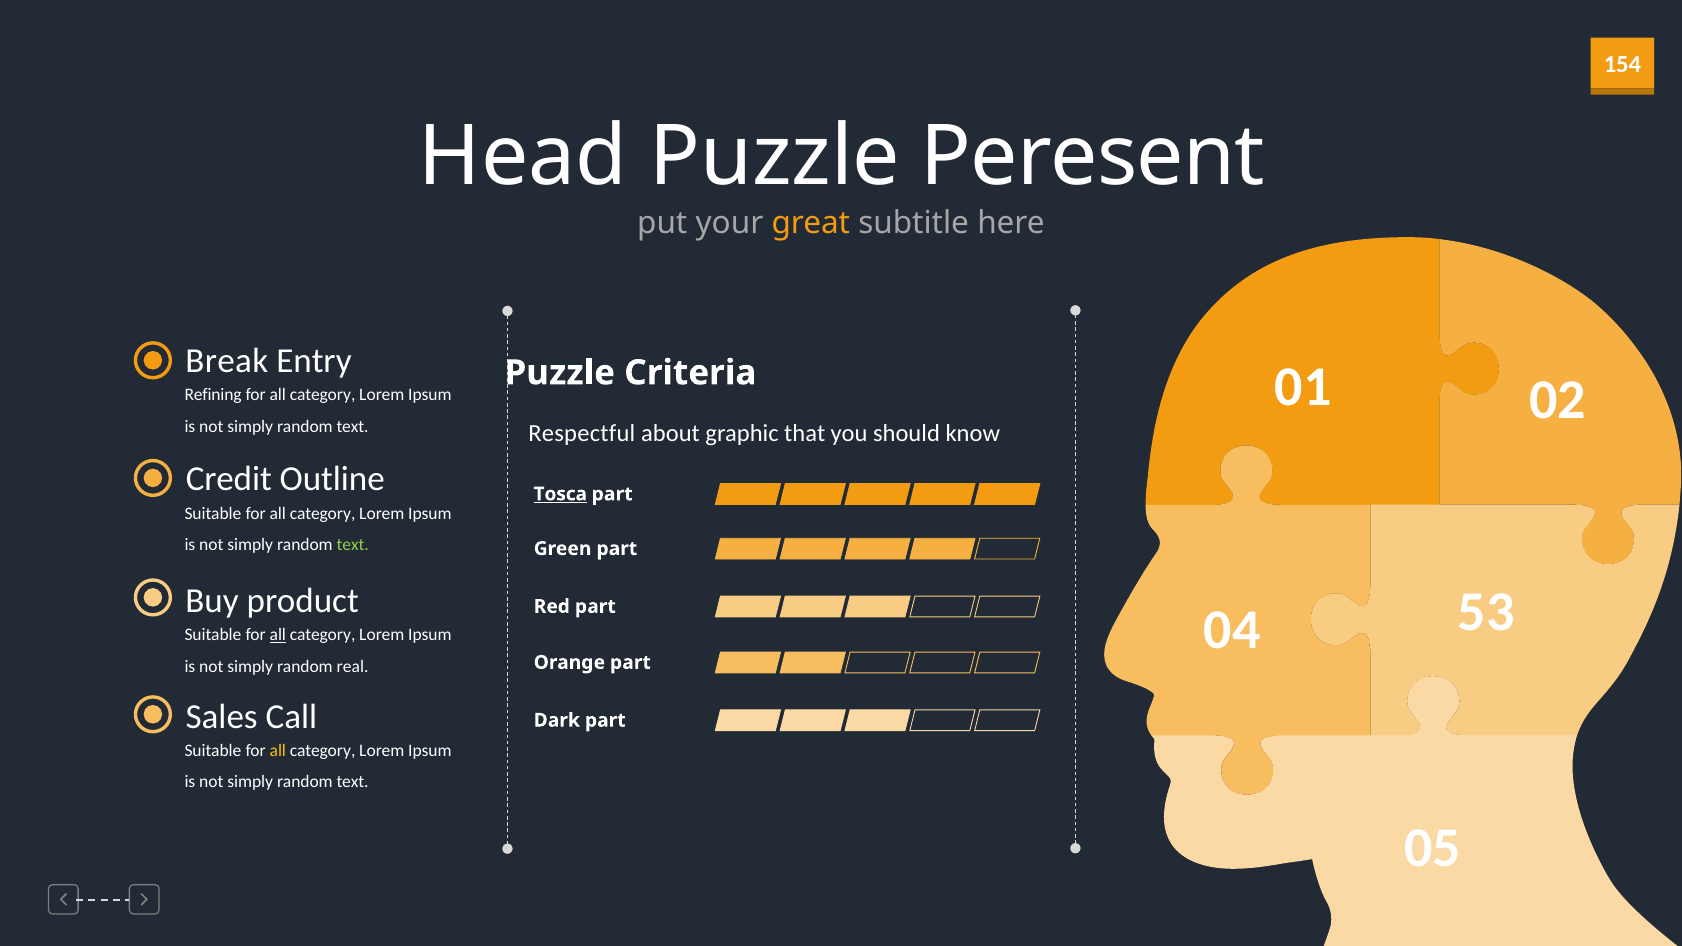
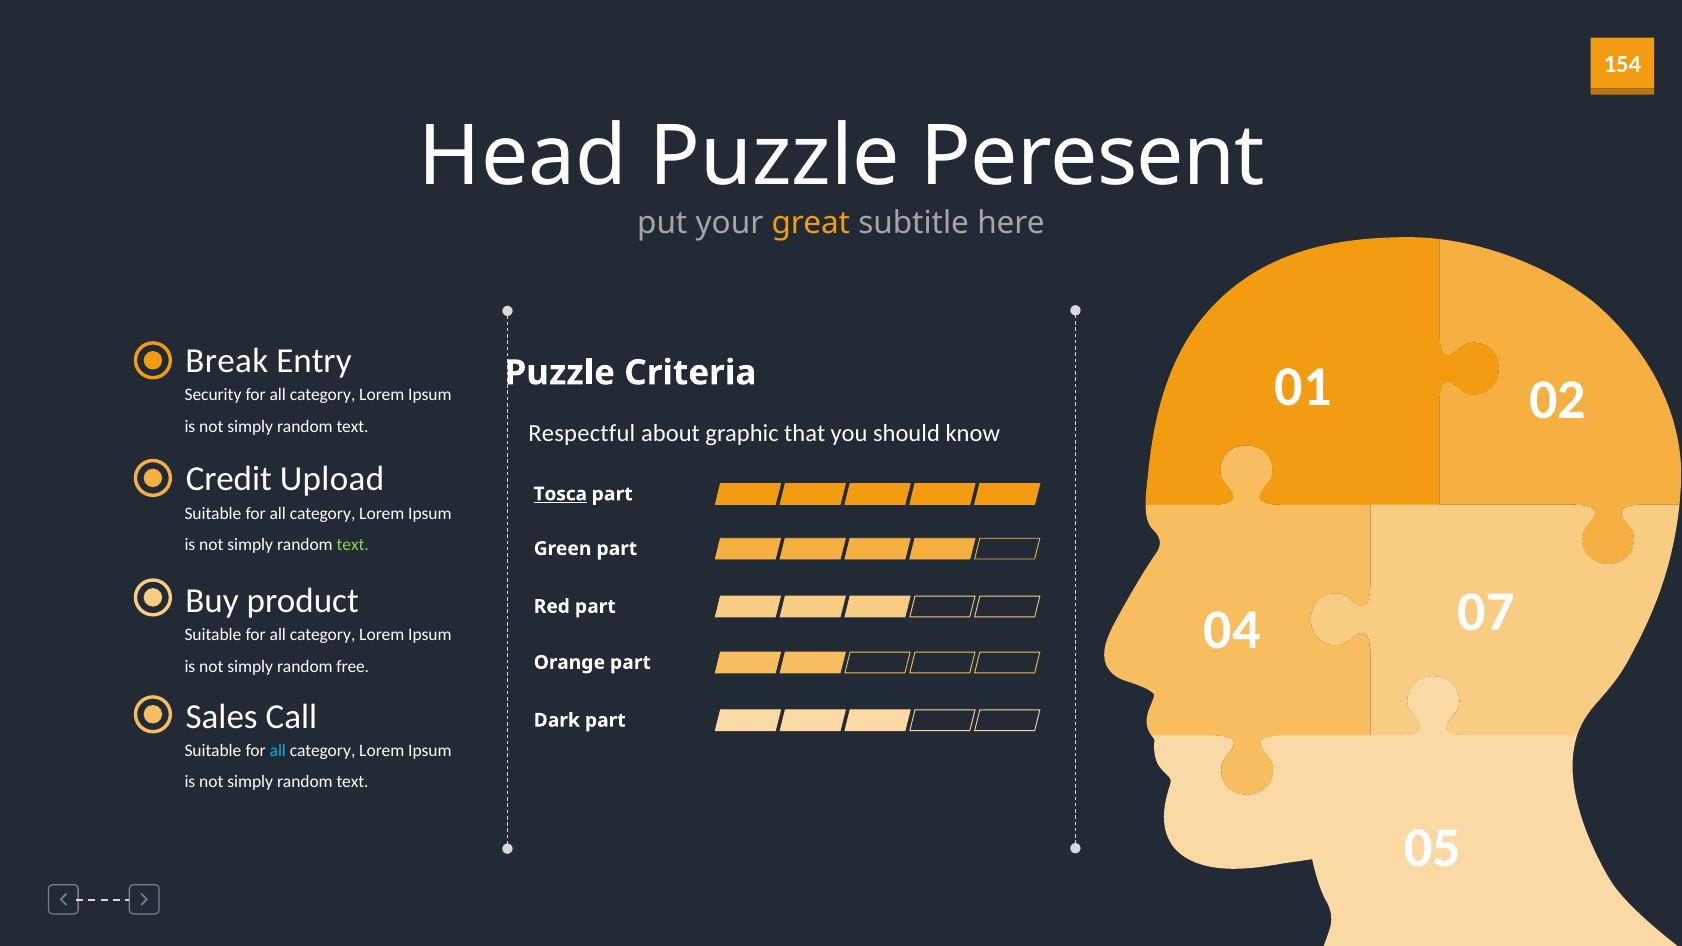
Refining: Refining -> Security
Outline: Outline -> Upload
53: 53 -> 07
all at (278, 635) underline: present -> none
real: real -> free
all at (278, 750) colour: yellow -> light blue
